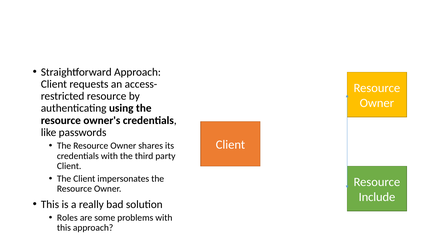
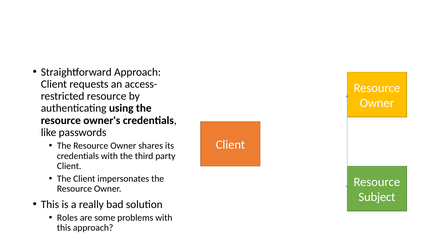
Include: Include -> Subject
